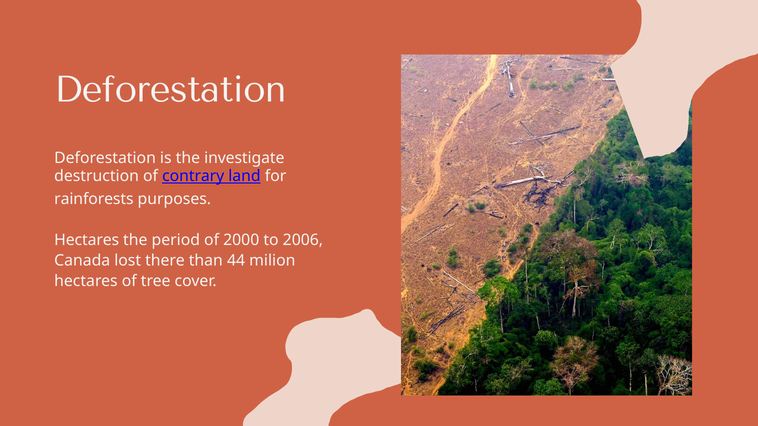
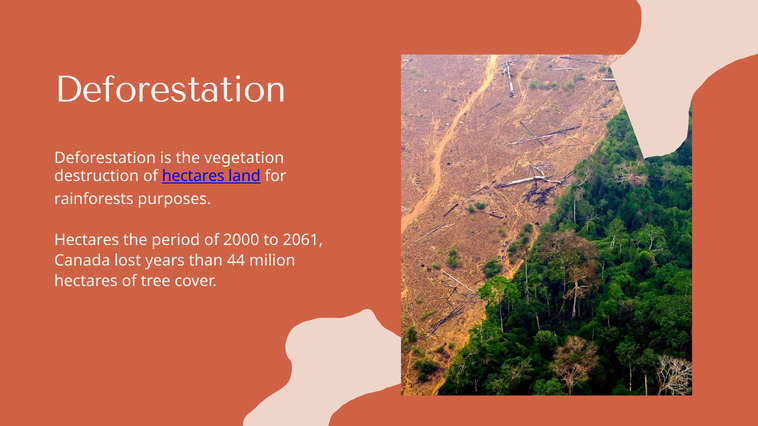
investigate: investigate -> vegetation
of contrary: contrary -> hectares
2006: 2006 -> 2061
there: there -> years
